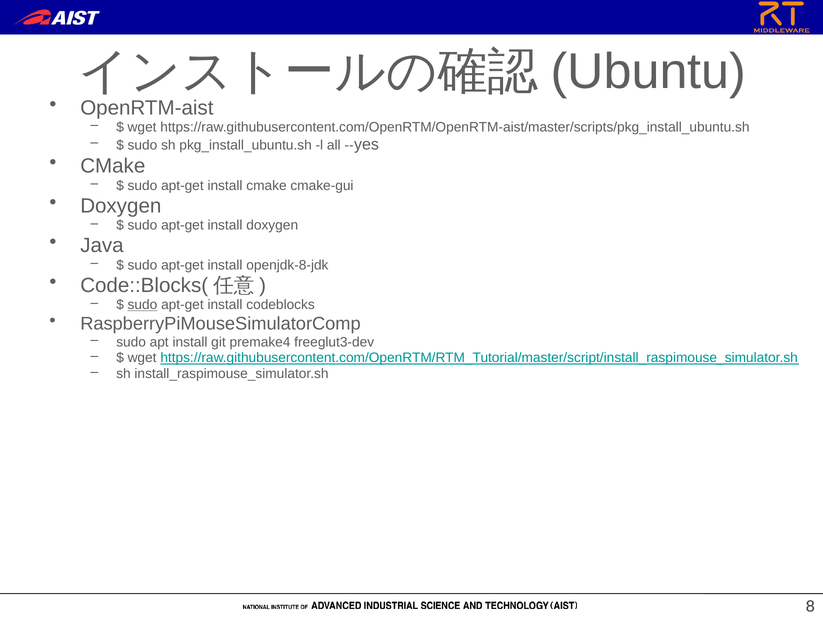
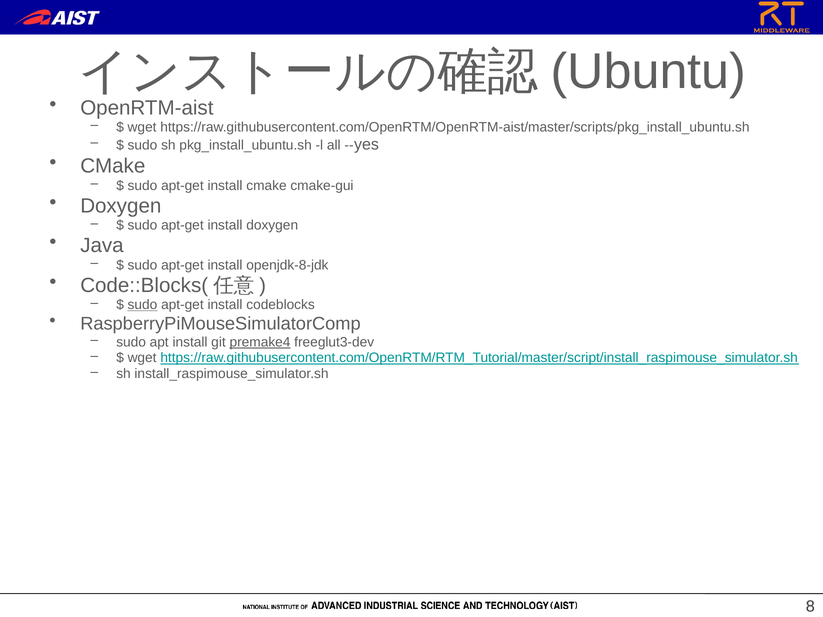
premake4 underline: none -> present
